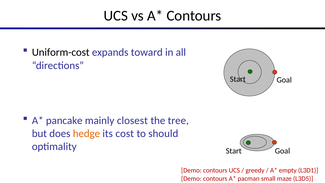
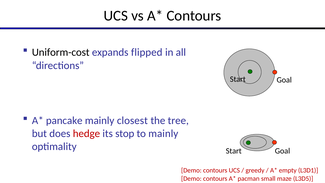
toward: toward -> flipped
hedge colour: orange -> red
cost: cost -> stop
to should: should -> mainly
